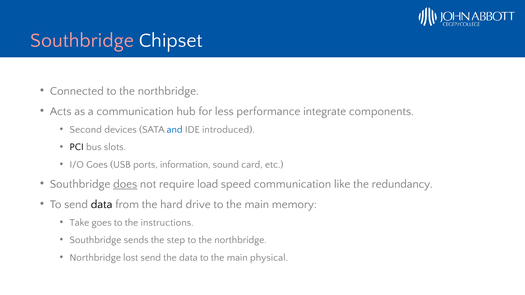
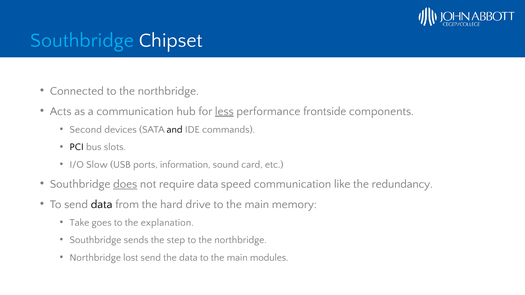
Southbridge at (82, 40) colour: pink -> light blue
less underline: none -> present
integrate: integrate -> frontside
and colour: blue -> black
introduced: introduced -> commands
I/O Goes: Goes -> Slow
require load: load -> data
instructions: instructions -> explanation
physical: physical -> modules
